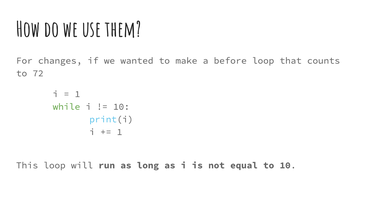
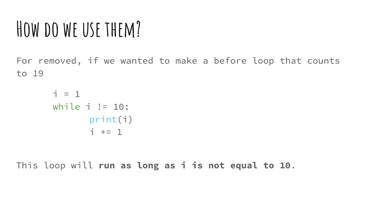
changes: changes -> removed
72: 72 -> 19
